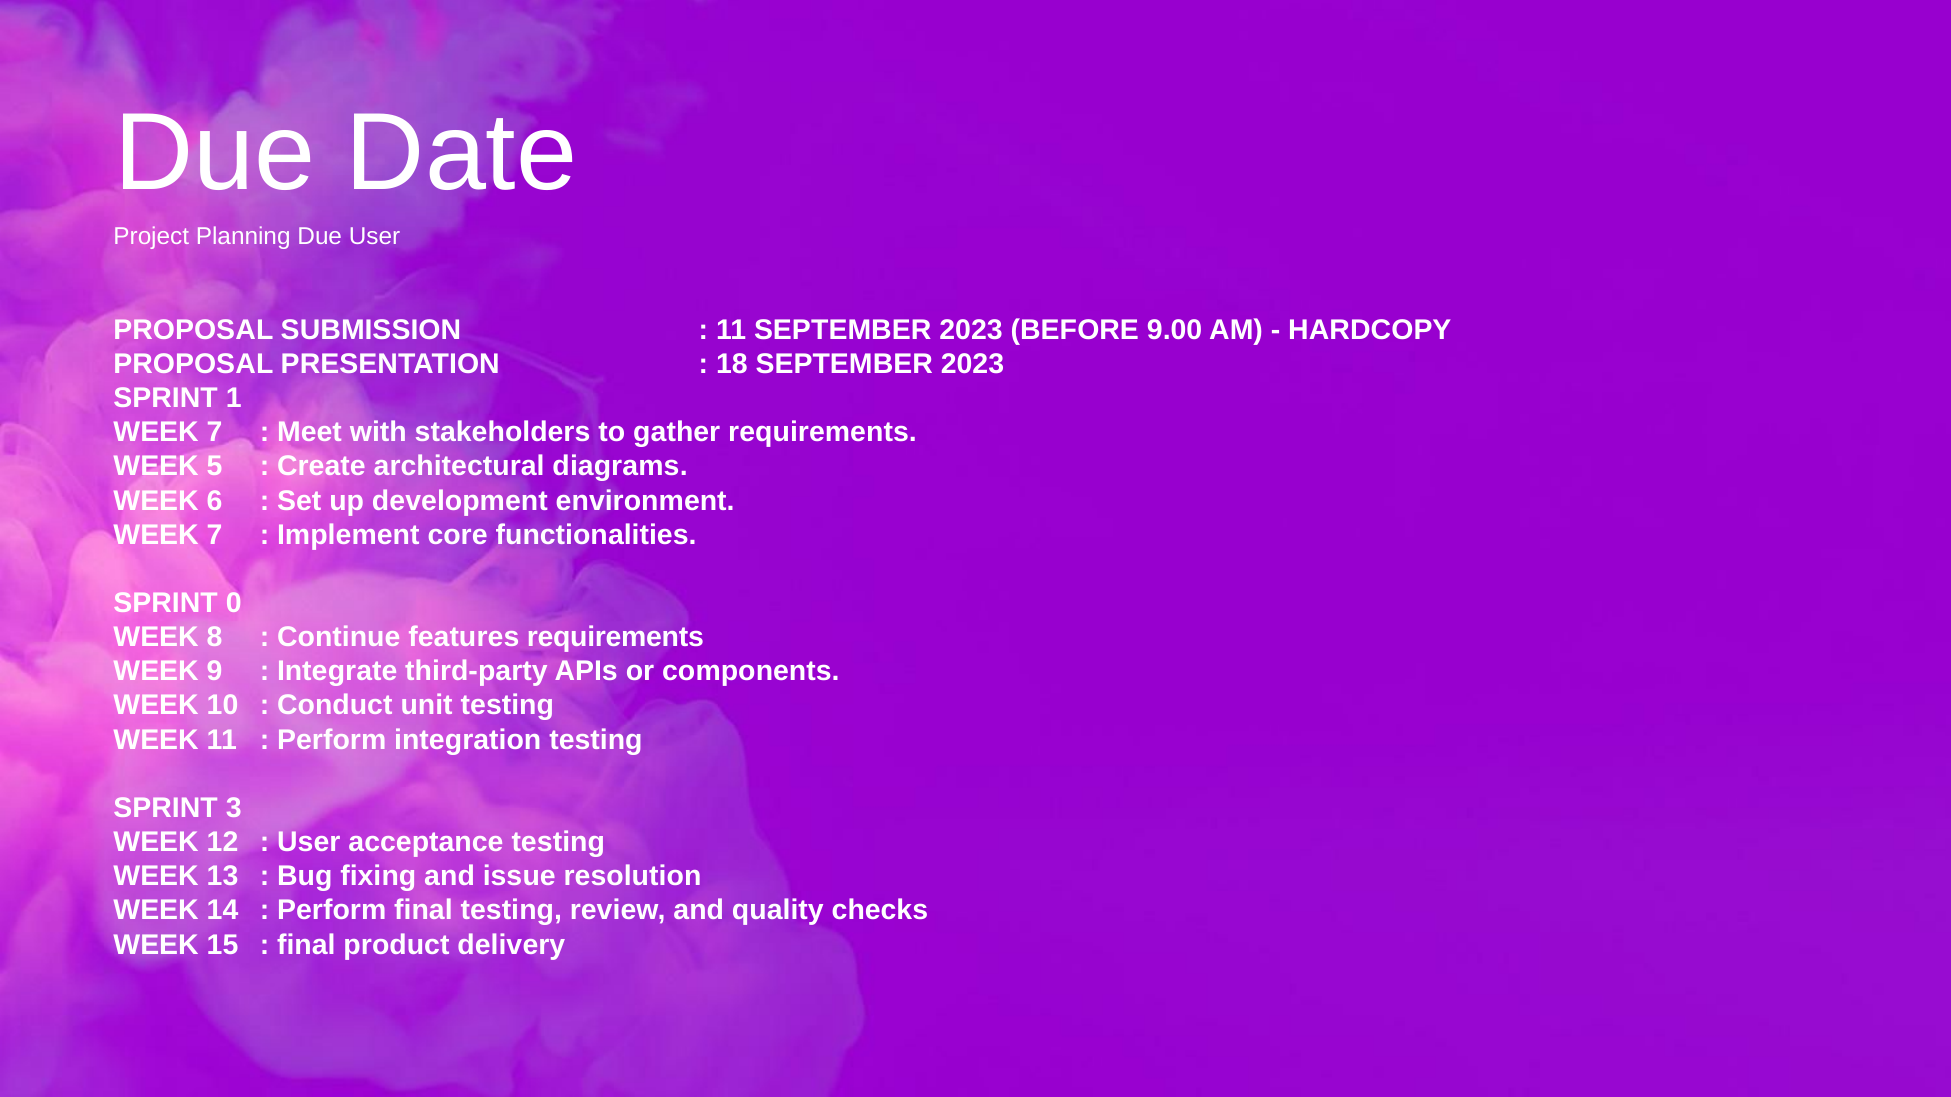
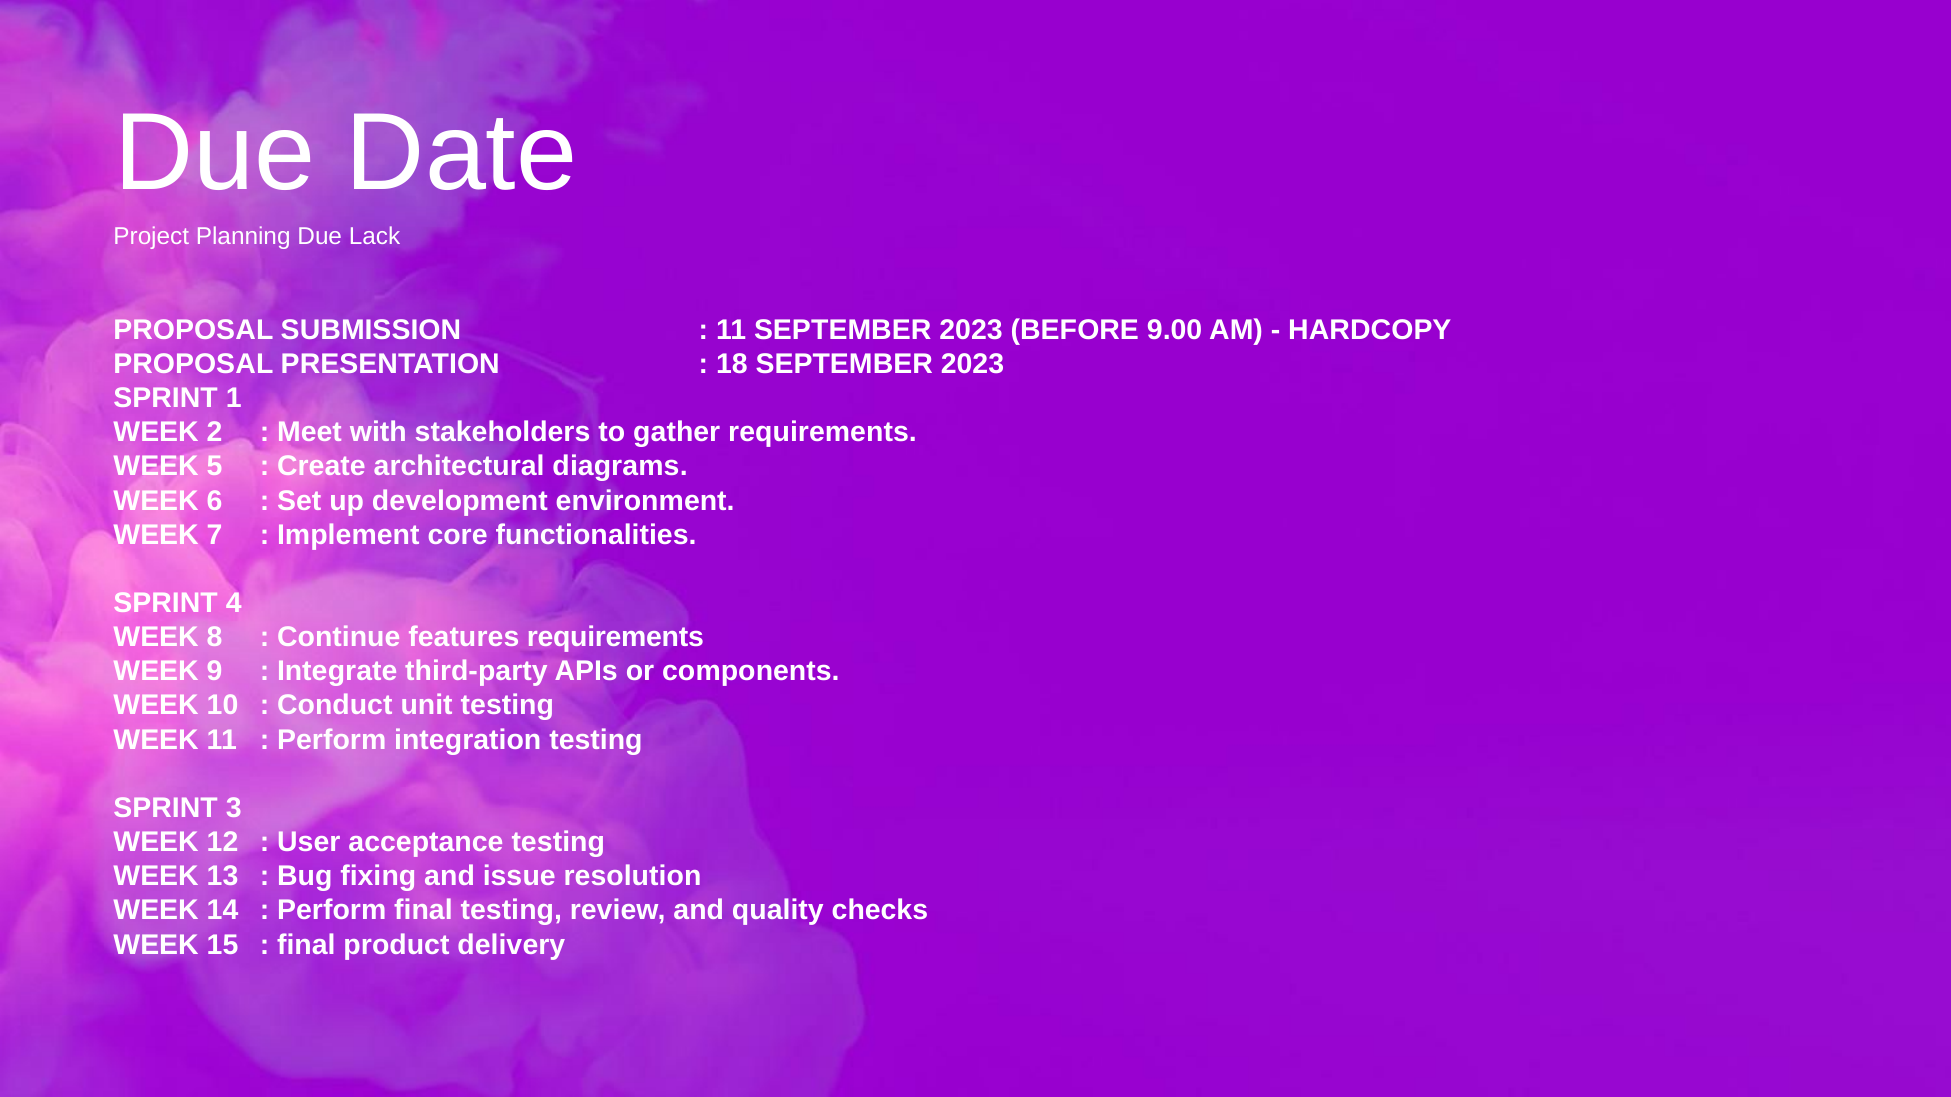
Due User: User -> Lack
7 at (215, 433): 7 -> 2
0: 0 -> 4
